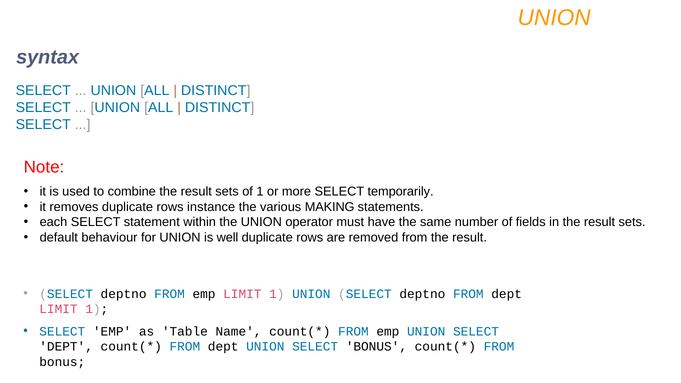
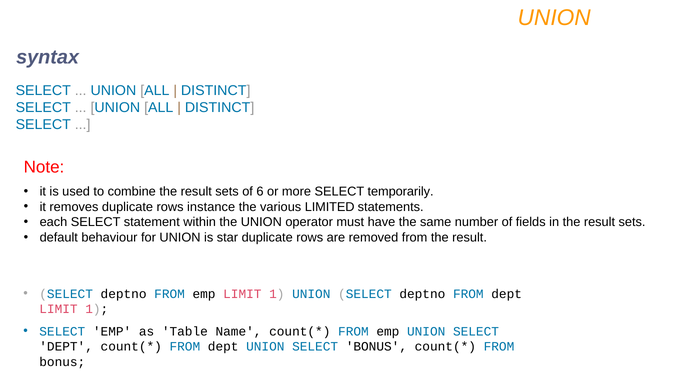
of 1: 1 -> 6
MAKING: MAKING -> LIMITED
well: well -> star
